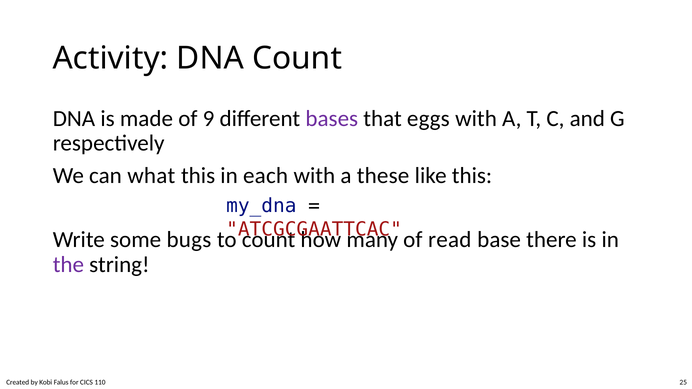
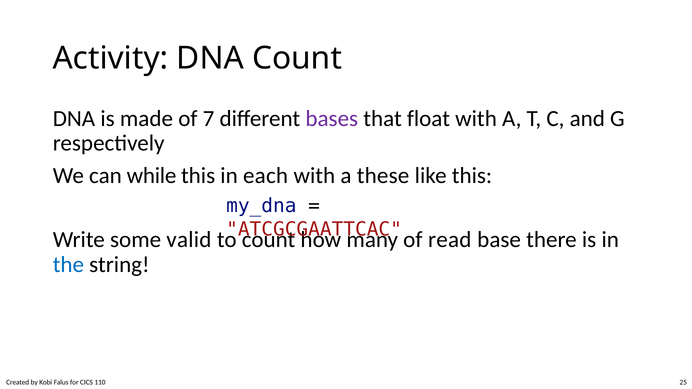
9: 9 -> 7
eggs: eggs -> float
what: what -> while
bugs: bugs -> valid
the colour: purple -> blue
